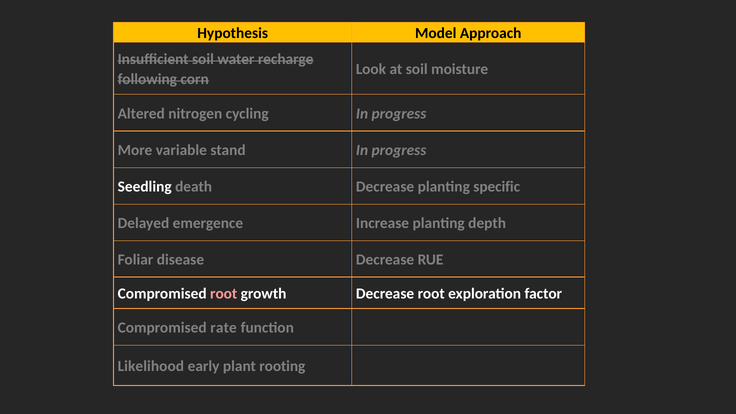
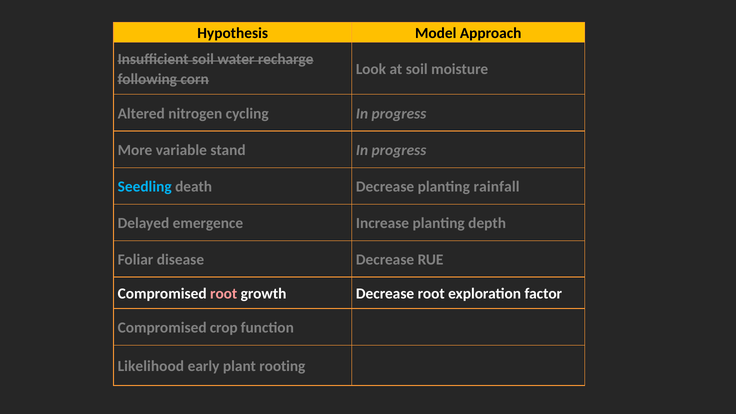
Seedling colour: white -> light blue
specific: specific -> rainfall
rate: rate -> crop
